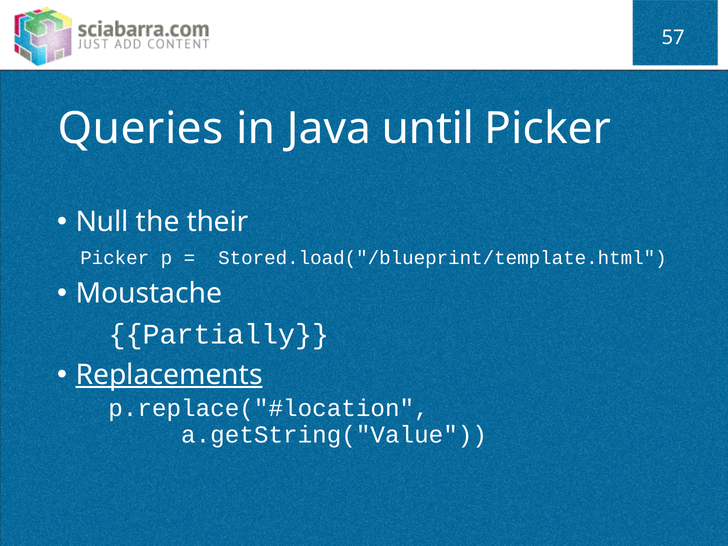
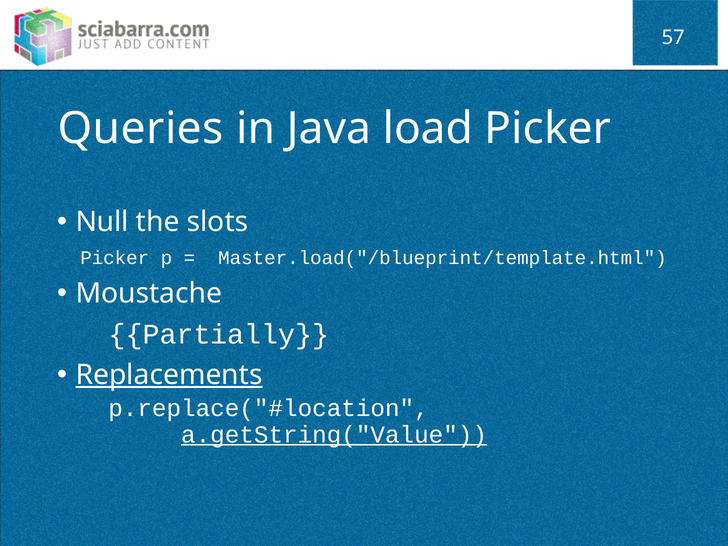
until: until -> load
their: their -> slots
Stored.load("/blueprint/template.html: Stored.load("/blueprint/template.html -> Master.load("/blueprint/template.html
a.getString("Value underline: none -> present
